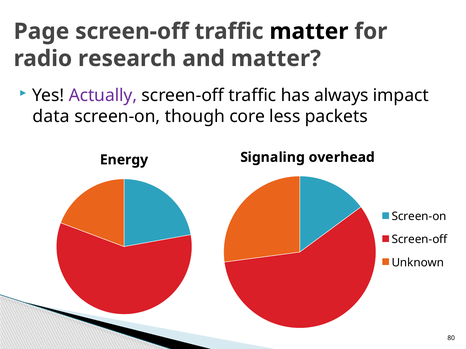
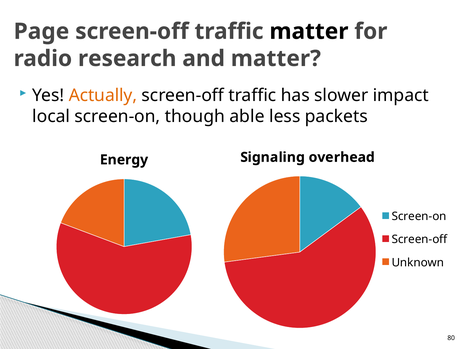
Actually colour: purple -> orange
always: always -> slower
data: data -> local
core: core -> able
